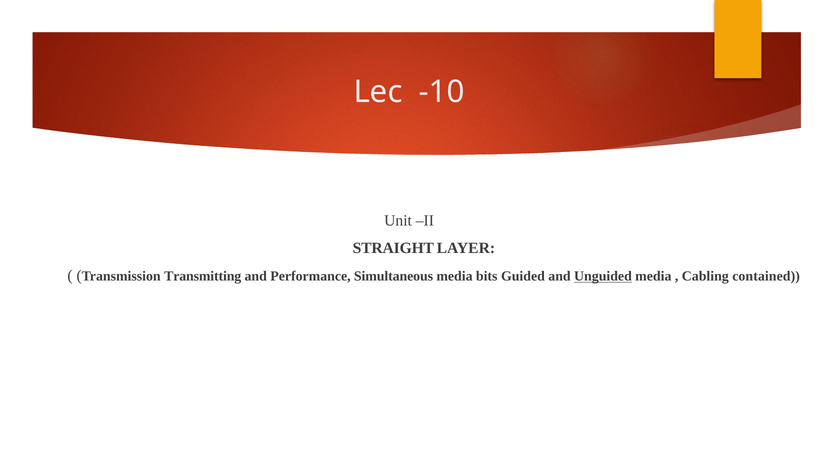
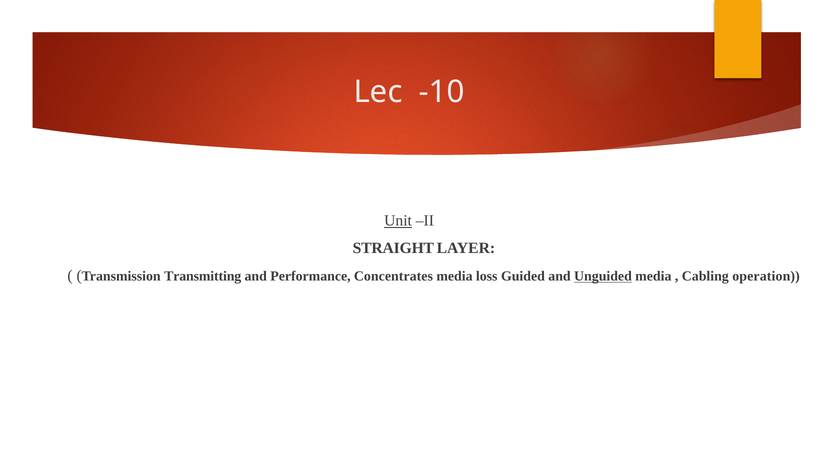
Unit underline: none -> present
Simultaneous: Simultaneous -> Concentrates
bits: bits -> loss
contained: contained -> operation
